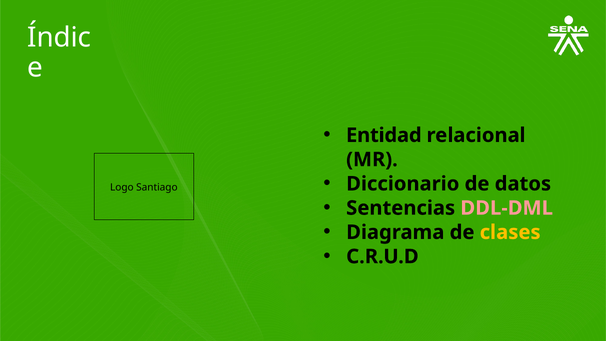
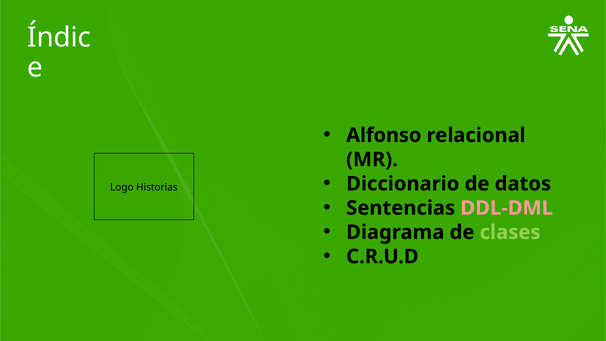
Entidad: Entidad -> Alfonso
Santiago: Santiago -> Historias
clases colour: yellow -> light green
